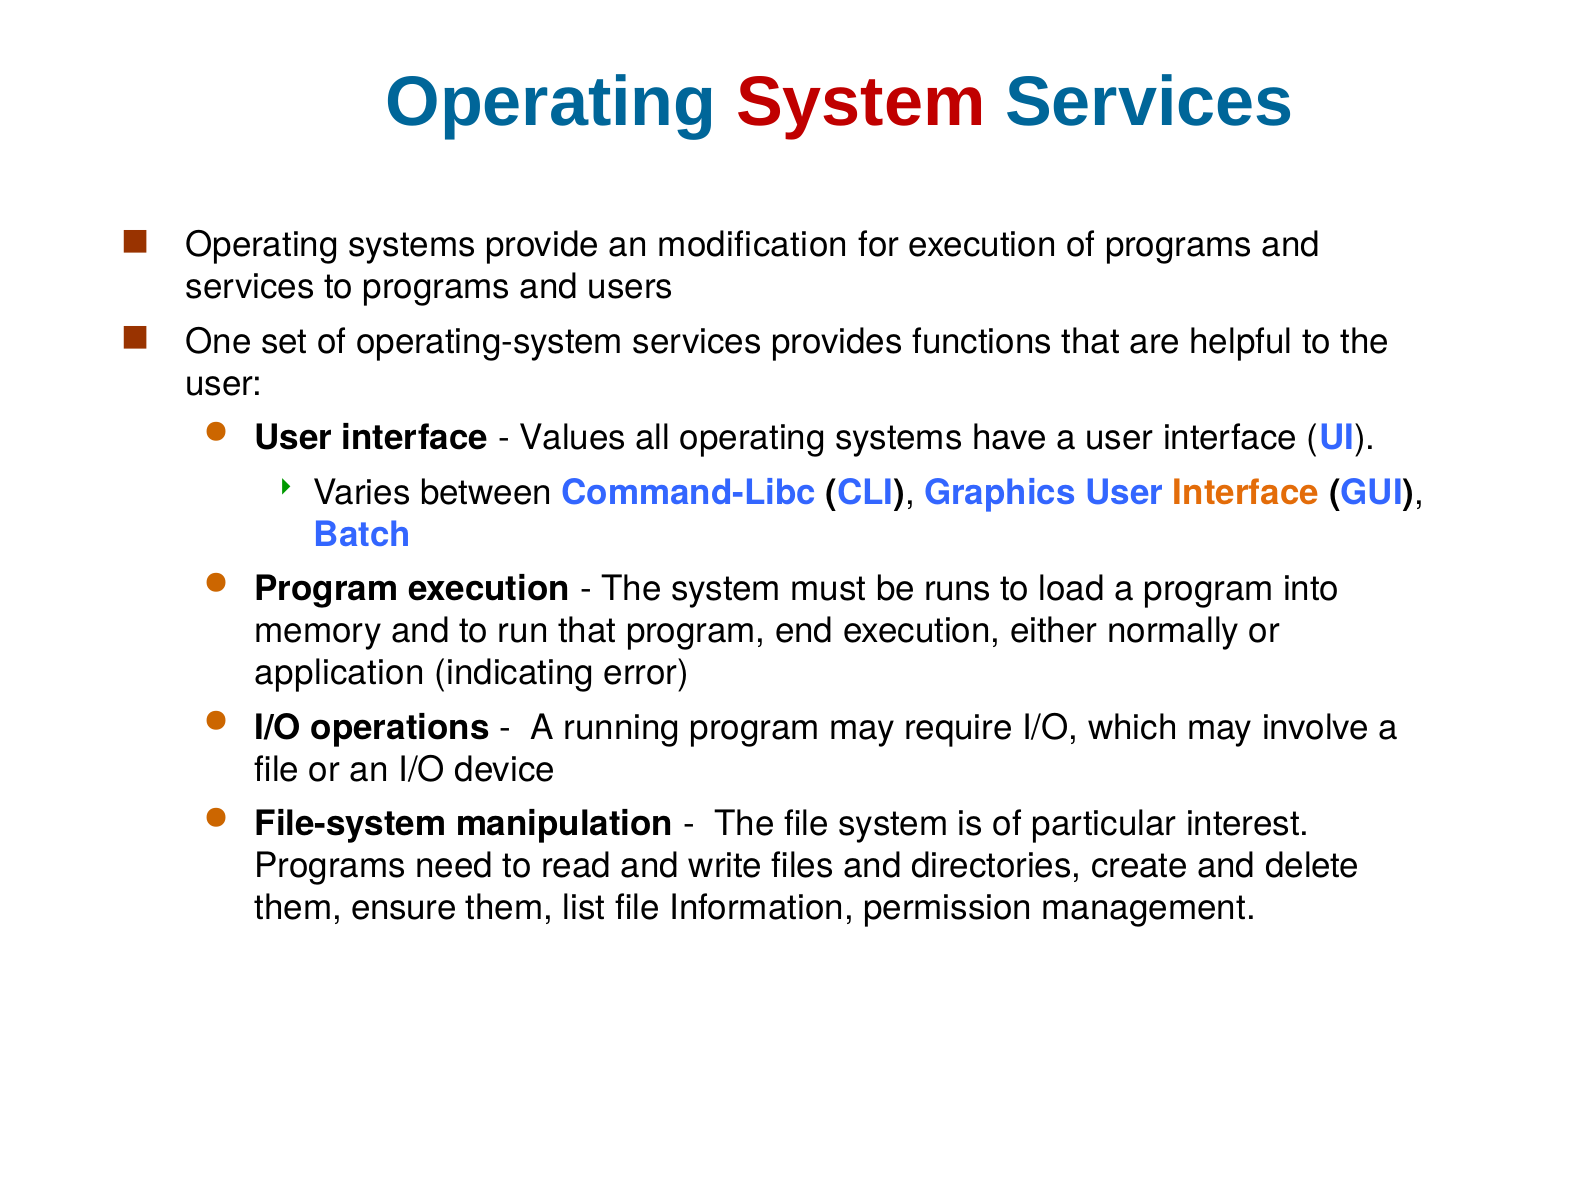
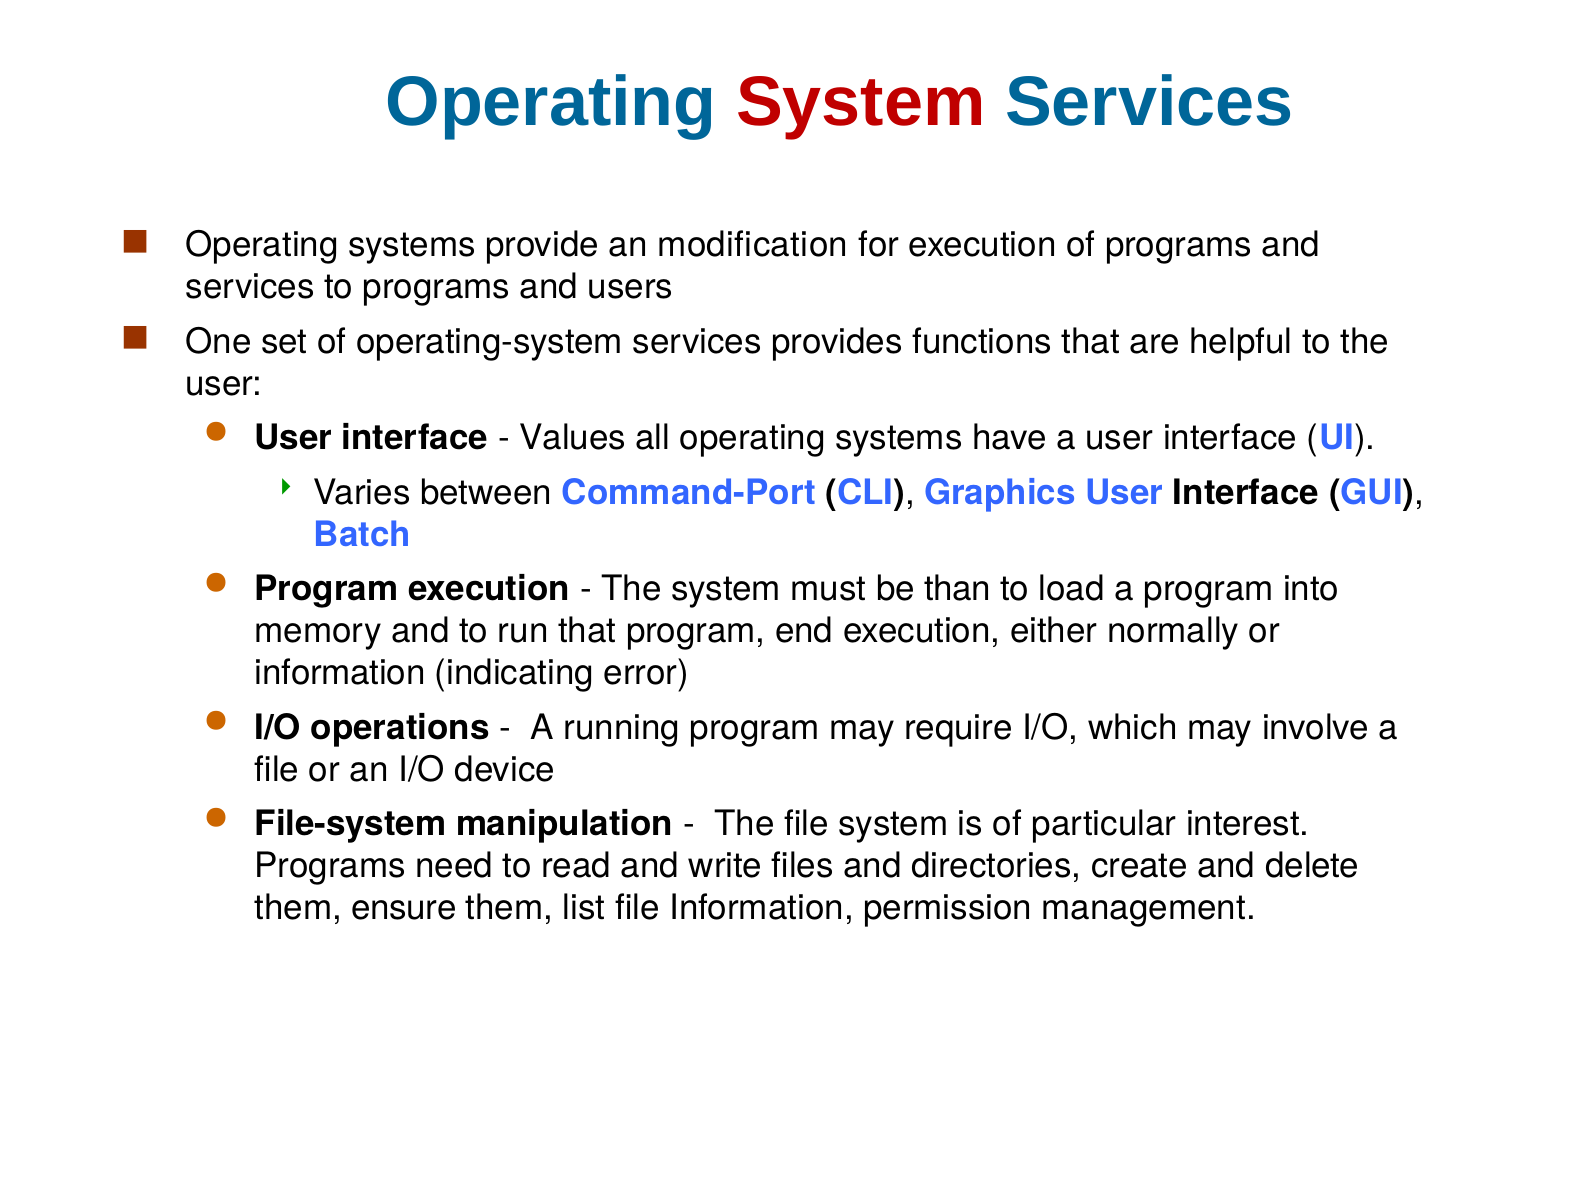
Command-Libc: Command-Libc -> Command-Port
Interface at (1246, 492) colour: orange -> black
runs: runs -> than
application at (340, 673): application -> information
